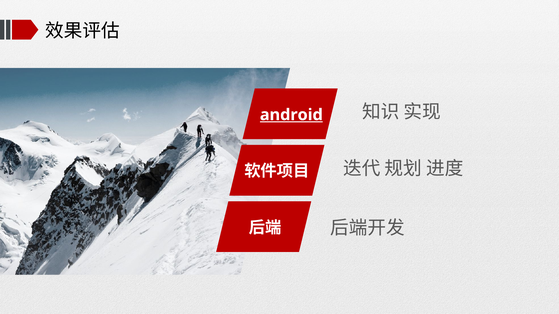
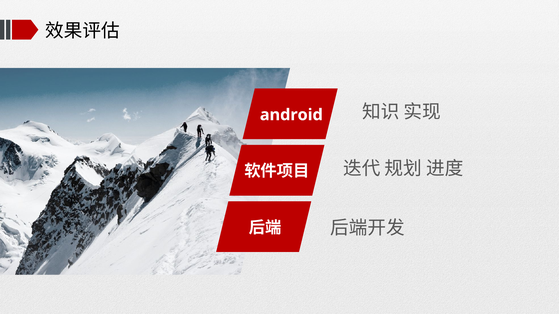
android underline: present -> none
